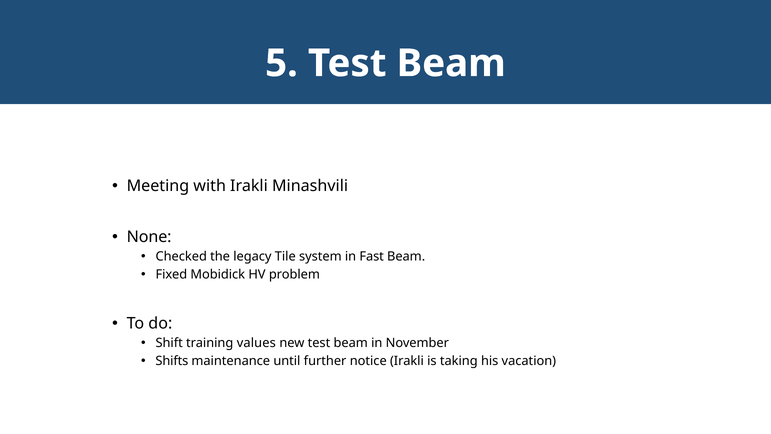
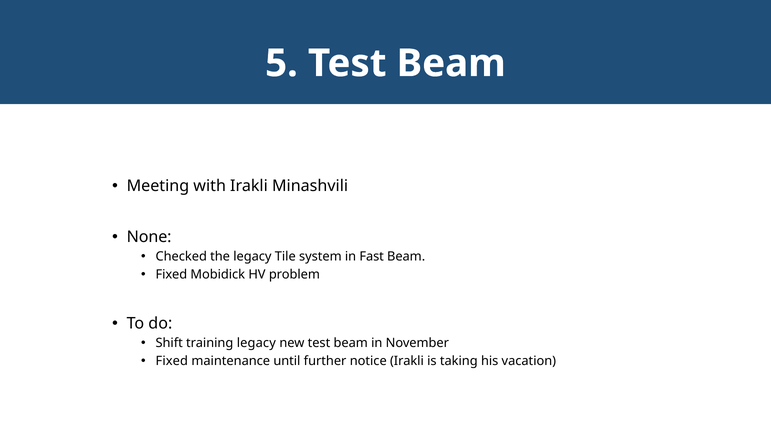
training values: values -> legacy
Shifts at (172, 361): Shifts -> Fixed
